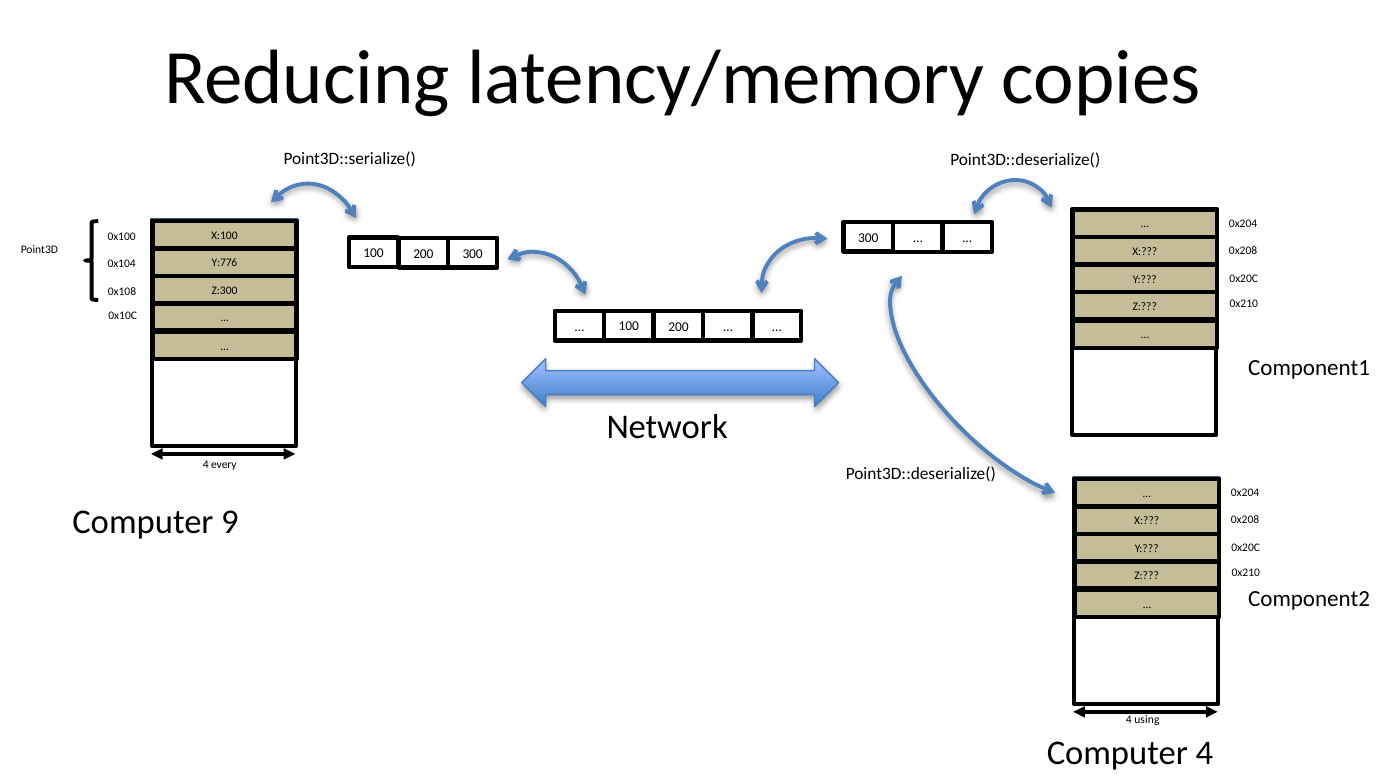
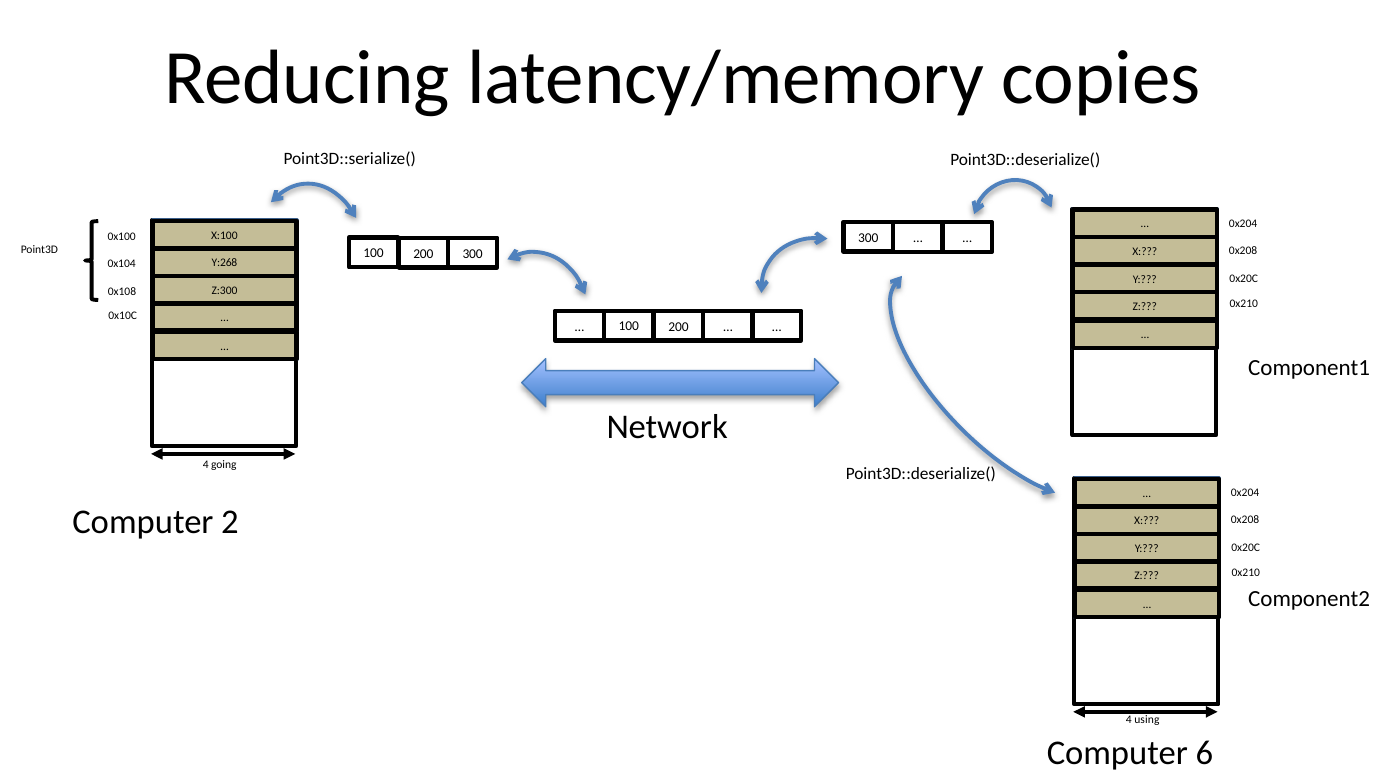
Y:776: Y:776 -> Y:268
every: every -> going
9: 9 -> 2
Computer 4: 4 -> 6
